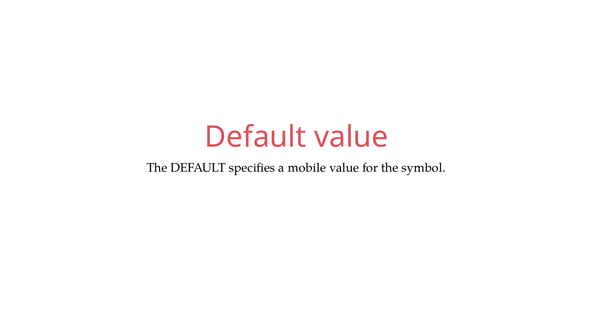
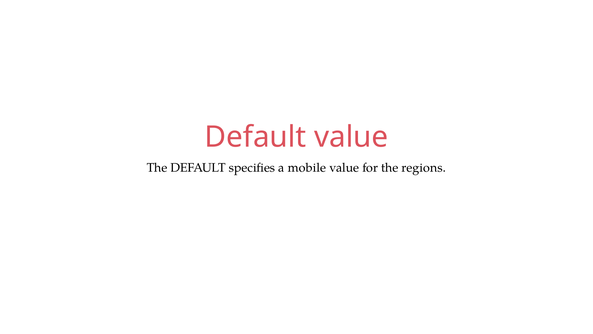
symbol: symbol -> regions
